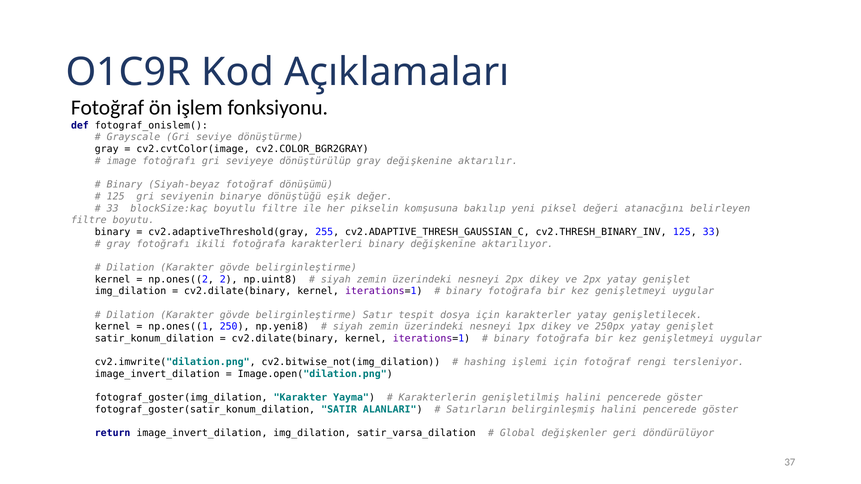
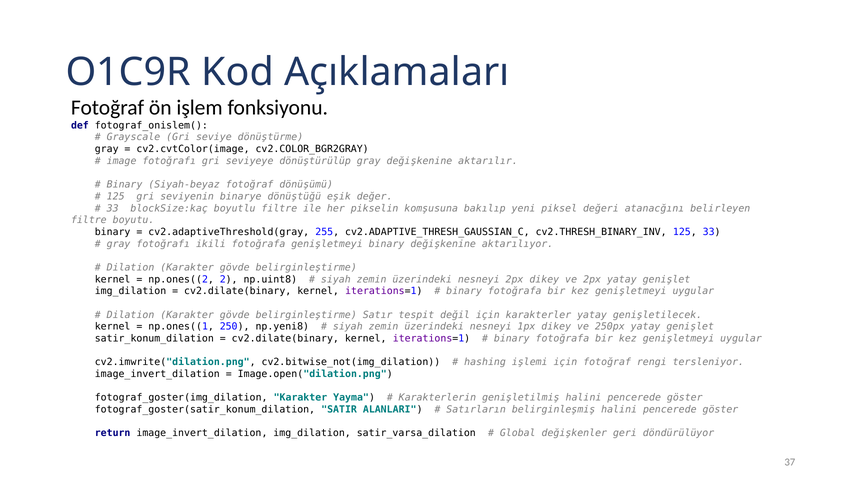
fotoğrafa karakterleri: karakterleri -> genişletmeyi
dosya: dosya -> değil
